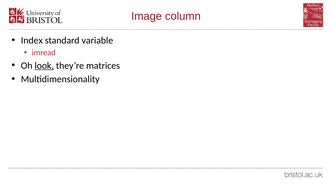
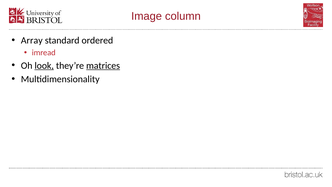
Index: Index -> Array
variable: variable -> ordered
matrices underline: none -> present
